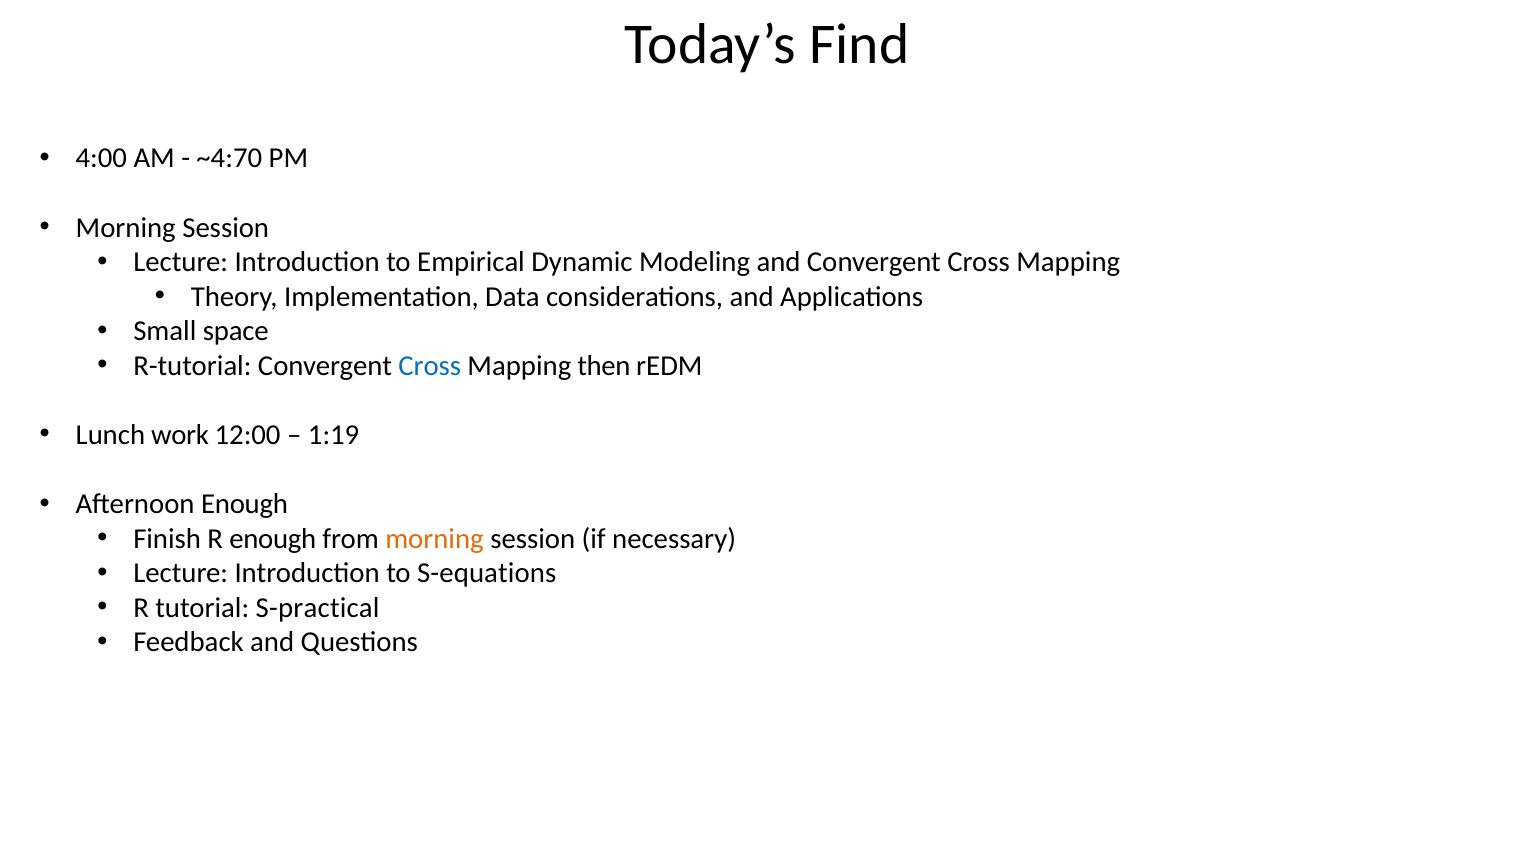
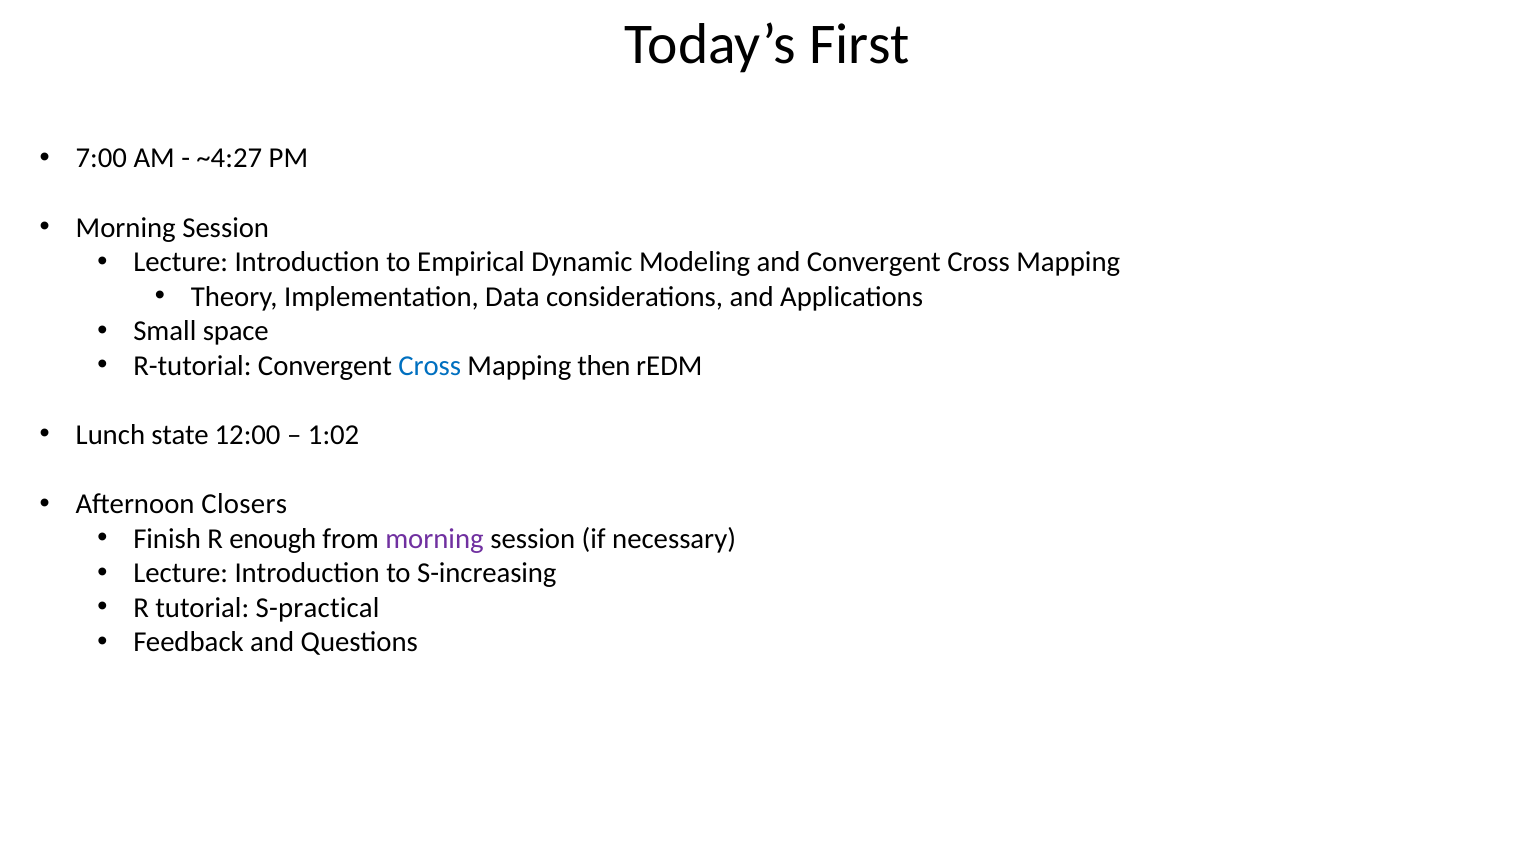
Find: Find -> First
4:00: 4:00 -> 7:00
~4:70: ~4:70 -> ~4:27
work: work -> state
1:19: 1:19 -> 1:02
Afternoon Enough: Enough -> Closers
morning at (434, 538) colour: orange -> purple
S-equations: S-equations -> S-increasing
